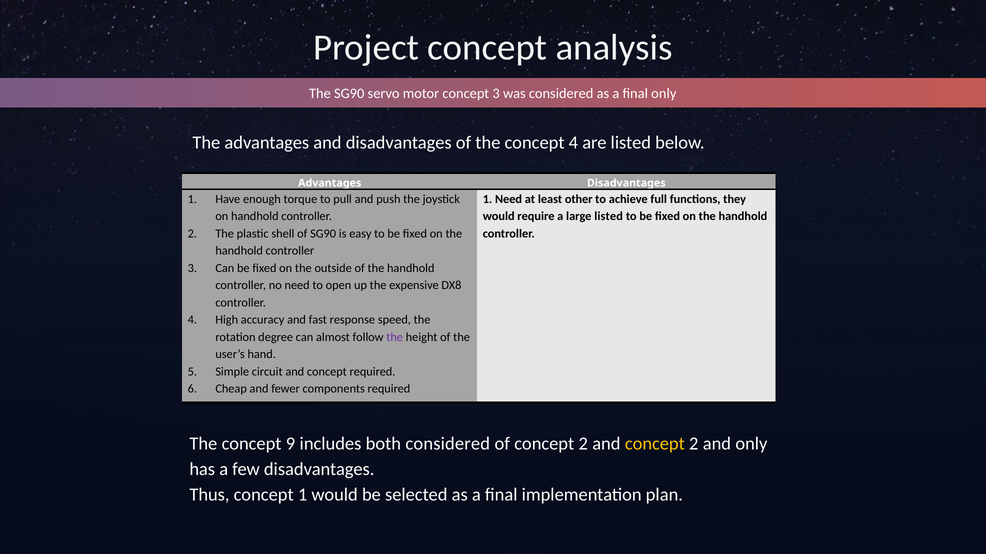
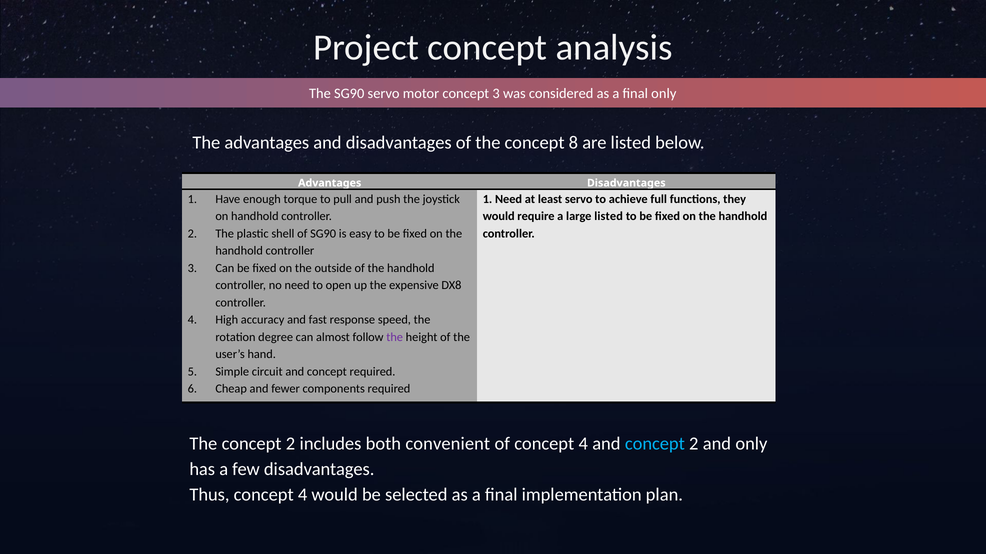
concept 4: 4 -> 8
least other: other -> servo
The concept 9: 9 -> 2
both considered: considered -> convenient
of concept 2: 2 -> 4
concept at (655, 444) colour: yellow -> light blue
Thus concept 1: 1 -> 4
